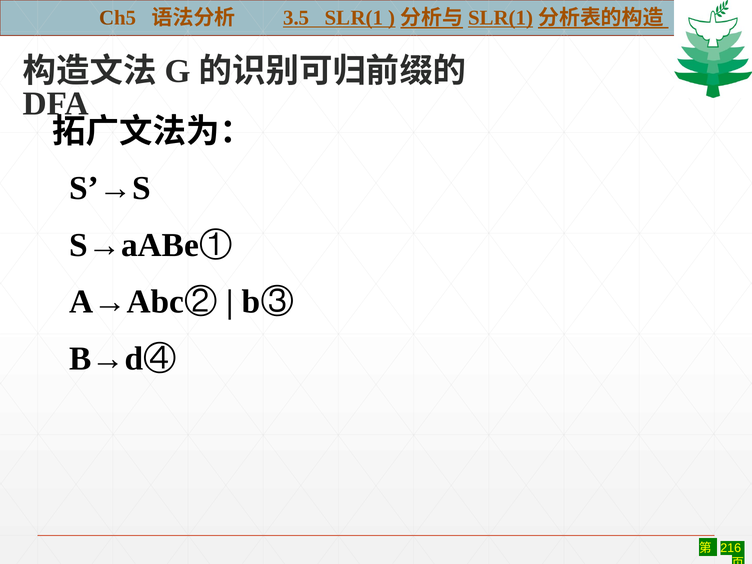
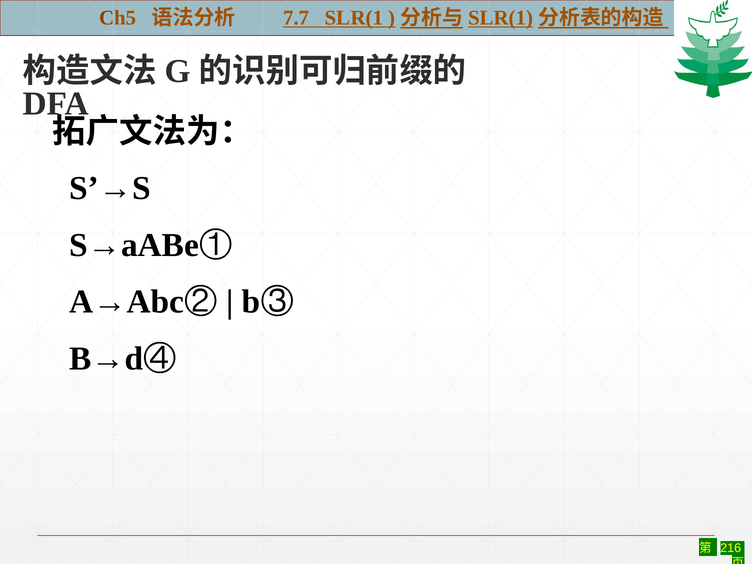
3.5: 3.5 -> 7.7
